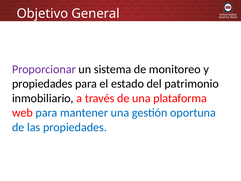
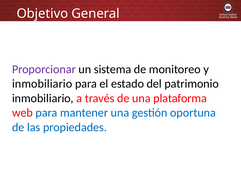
propiedades at (42, 84): propiedades -> inmobiliario
